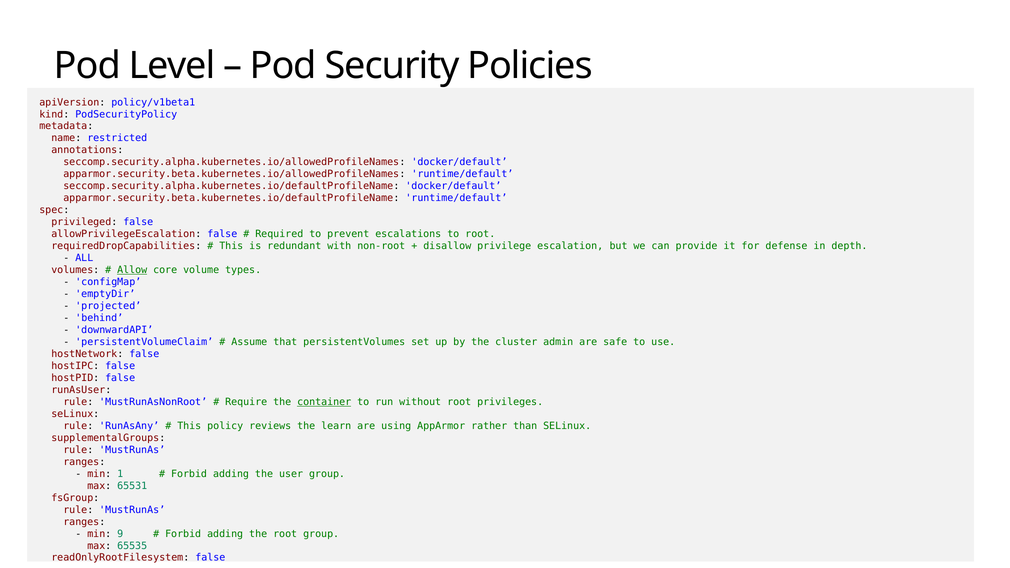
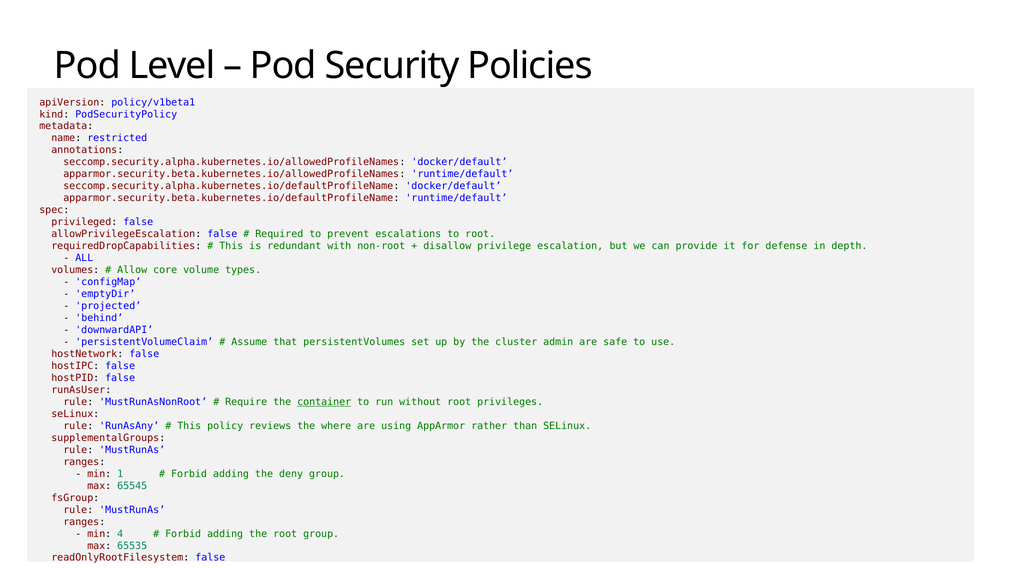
Allow underline: present -> none
learn: learn -> where
user: user -> deny
65531: 65531 -> 65545
9: 9 -> 4
